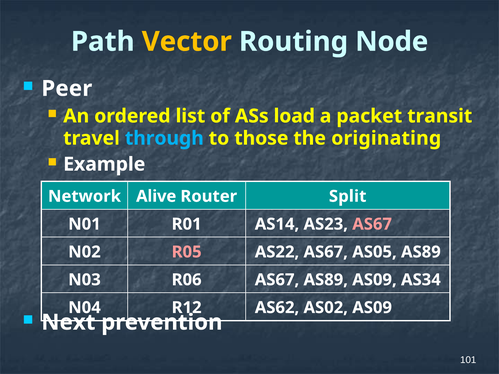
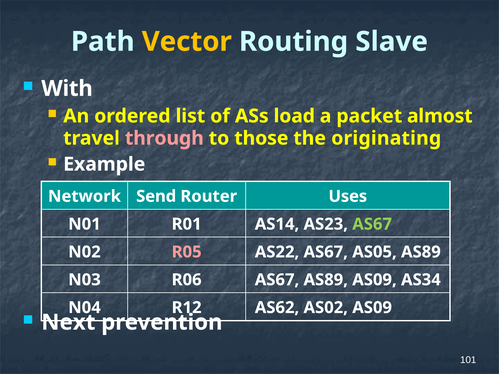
Node: Node -> Slave
Peer: Peer -> With
transit: transit -> almost
through colour: light blue -> pink
Alive: Alive -> Send
Split: Split -> Uses
AS67 at (372, 224) colour: pink -> light green
